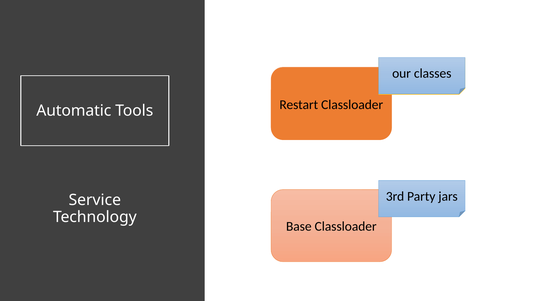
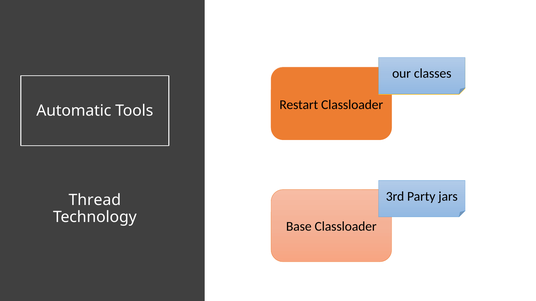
Service: Service -> Thread
